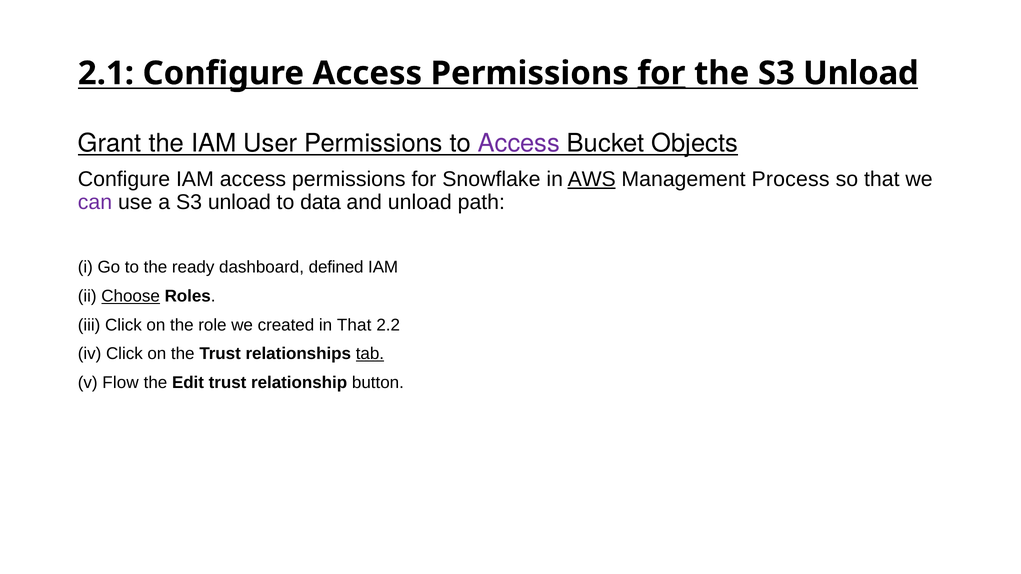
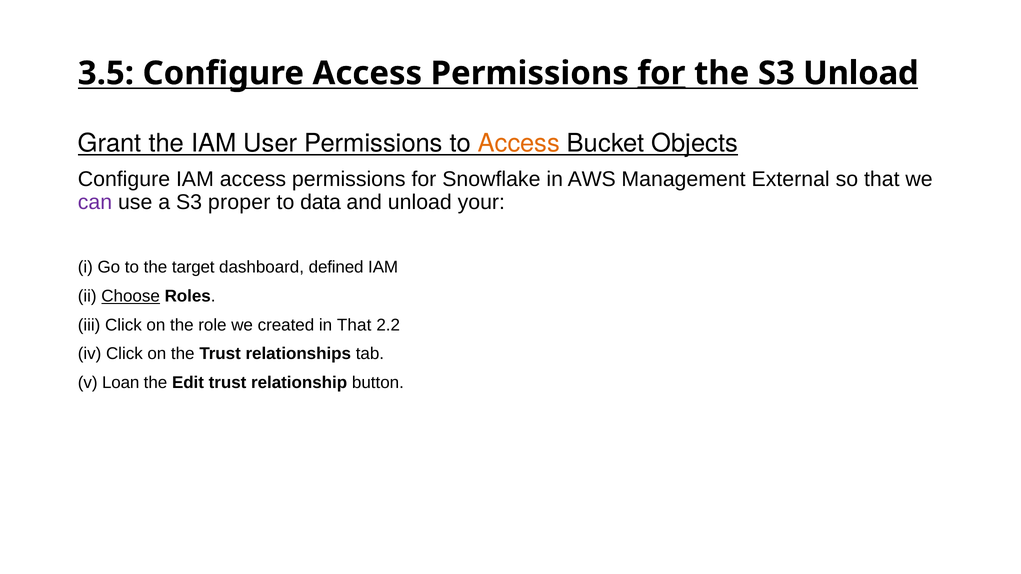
2.1: 2.1 -> 3.5
Access at (519, 143) colour: purple -> orange
AWS underline: present -> none
Process: Process -> External
a S3 unload: unload -> proper
path: path -> your
ready: ready -> target
tab underline: present -> none
Flow: Flow -> Loan
